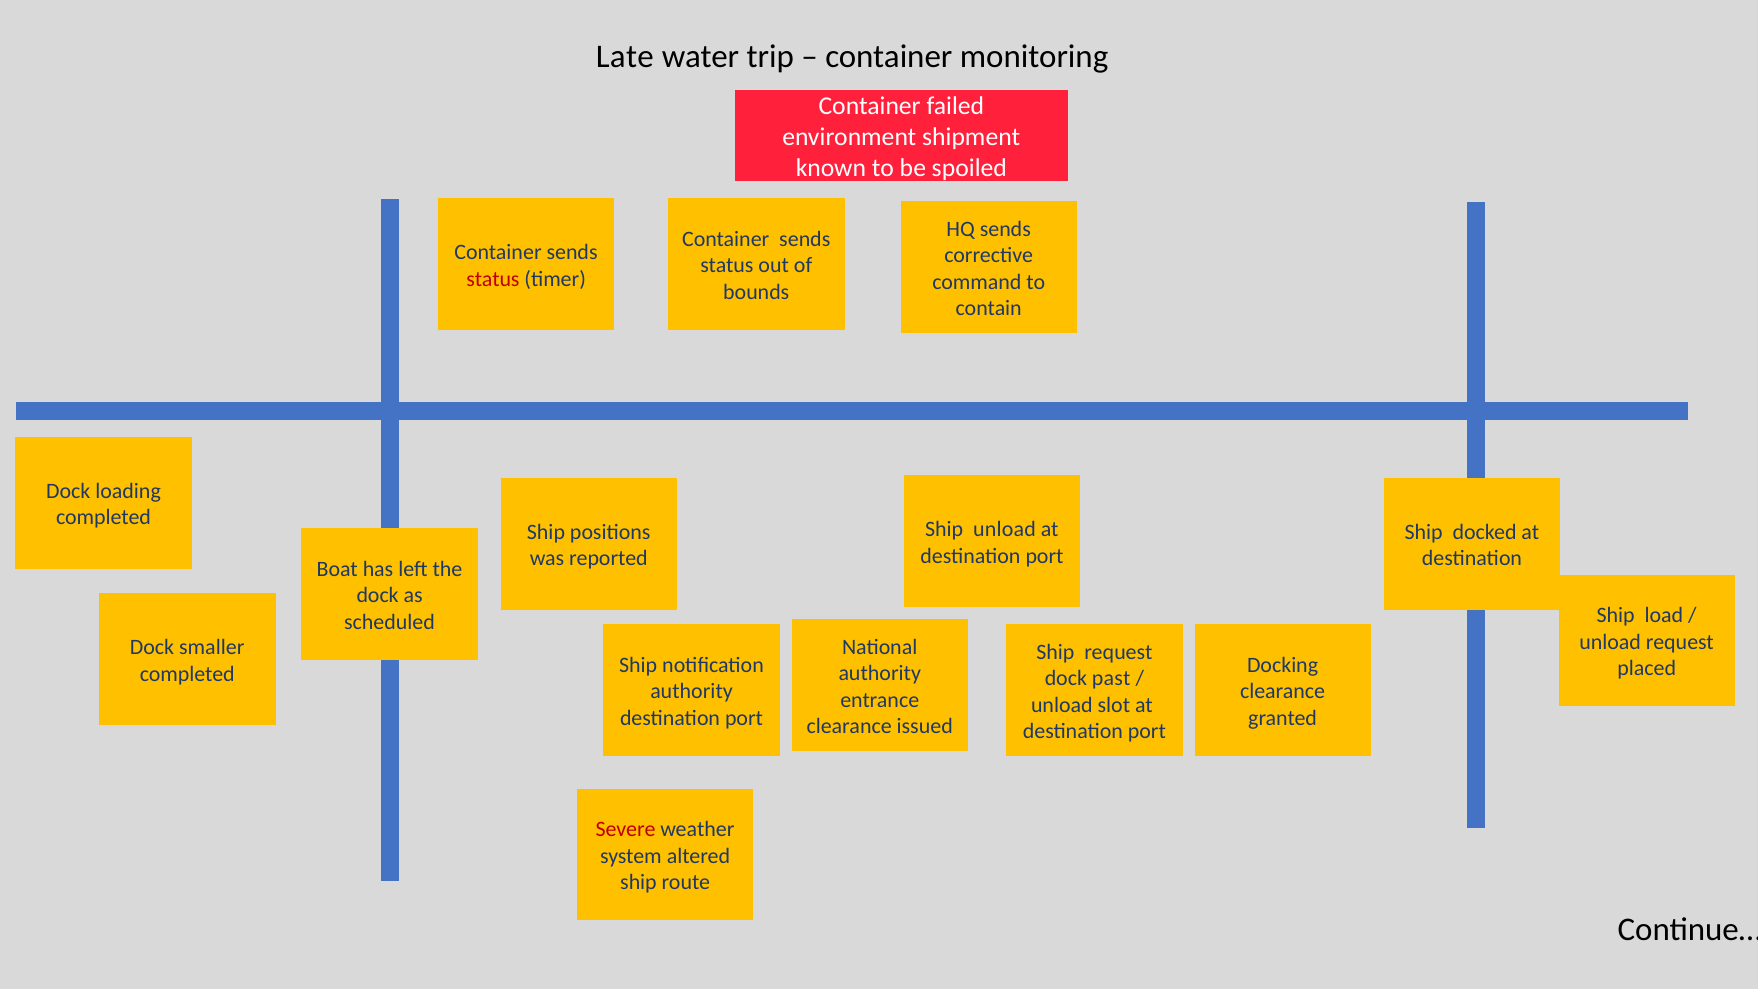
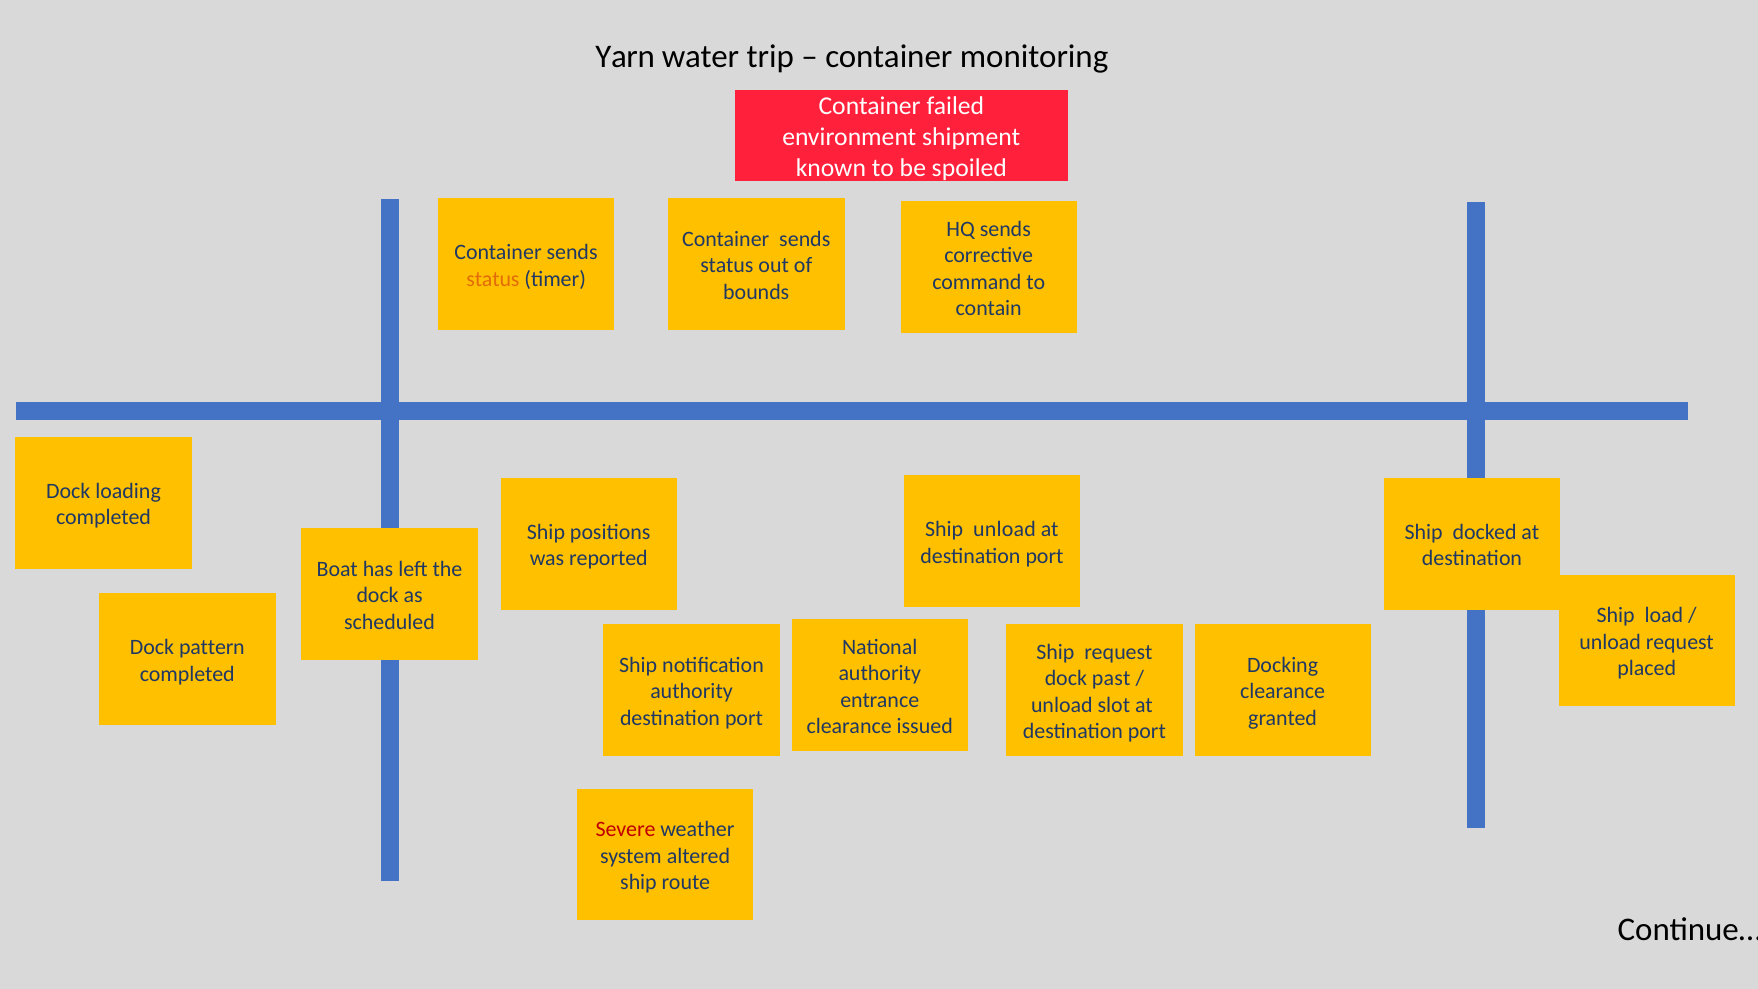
Late: Late -> Yarn
status at (493, 279) colour: red -> orange
smaller: smaller -> pattern
